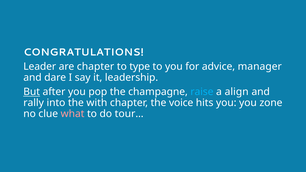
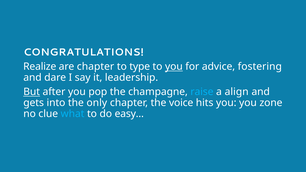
Leader: Leader -> Realize
you at (174, 67) underline: none -> present
manager: manager -> fostering
rally: rally -> gets
with: with -> only
what colour: pink -> light blue
tour…: tour… -> easy…
